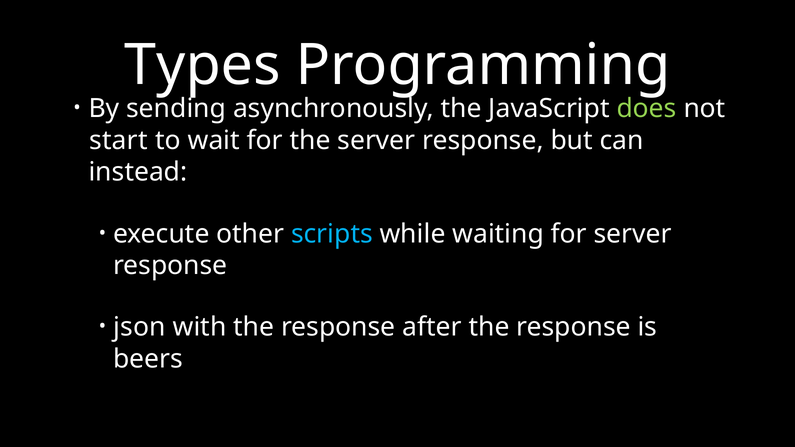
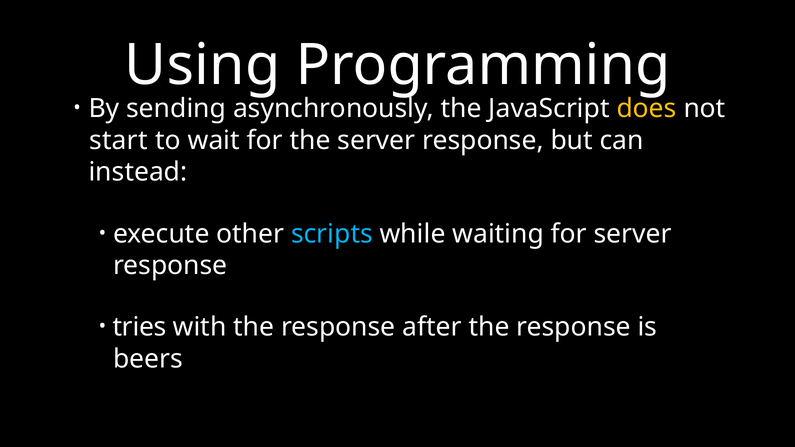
Types: Types -> Using
does colour: light green -> yellow
json: json -> tries
